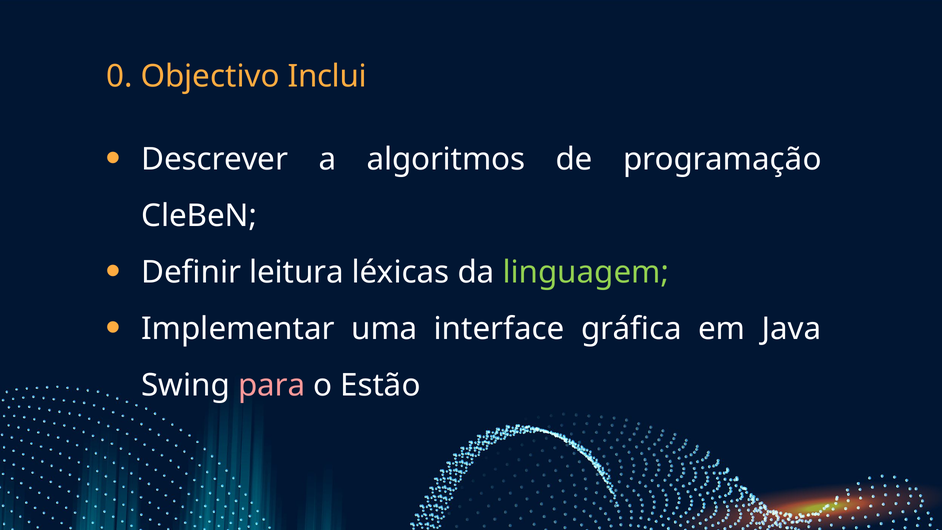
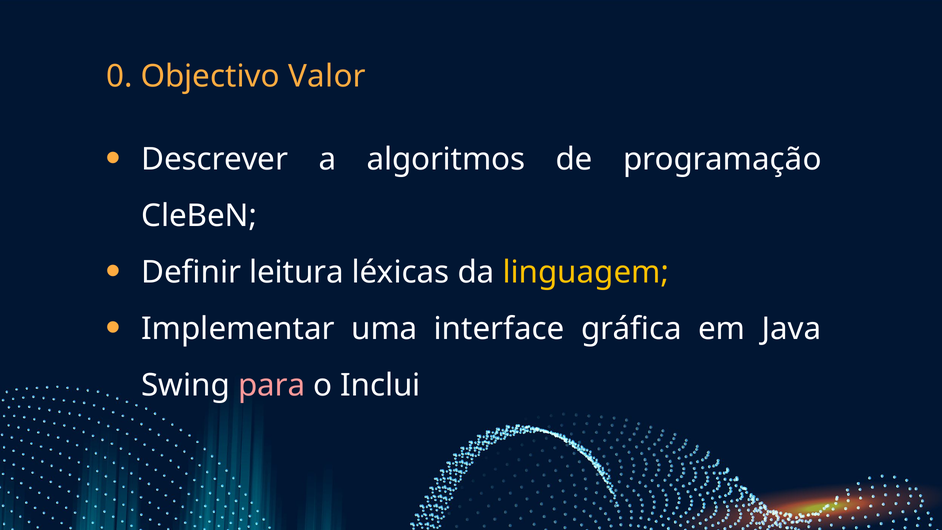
Inclui: Inclui -> Valor
linguagem colour: light green -> yellow
Estão: Estão -> Inclui
